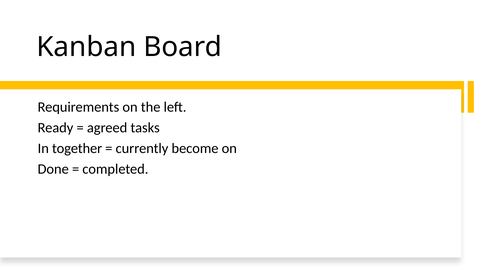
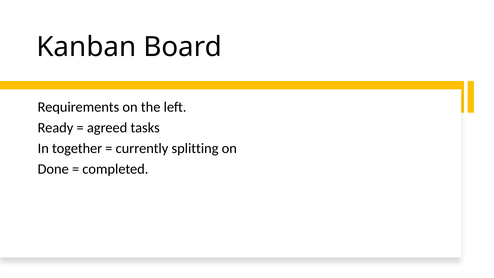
become: become -> splitting
